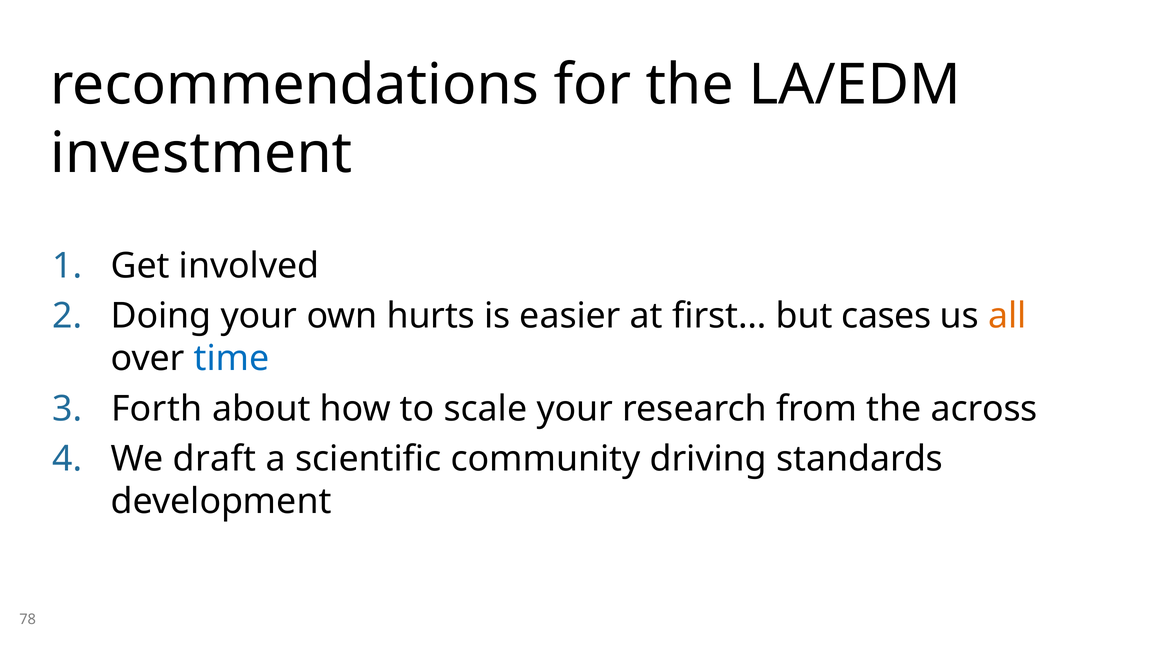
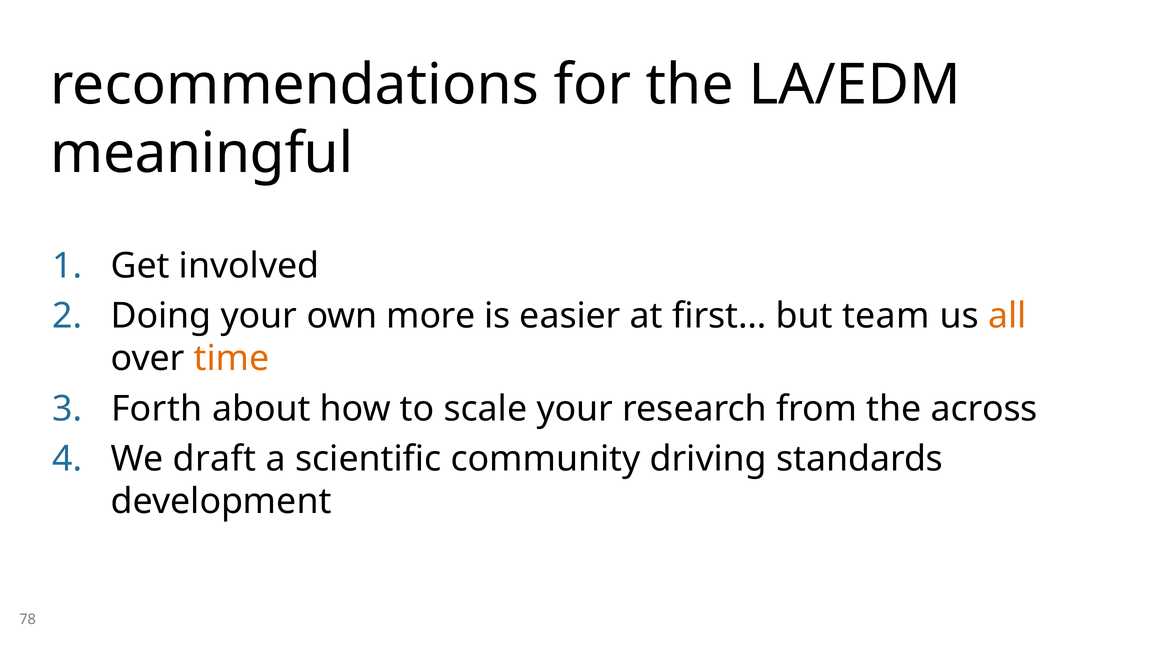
investment: investment -> meaningful
hurts: hurts -> more
cases: cases -> team
time colour: blue -> orange
